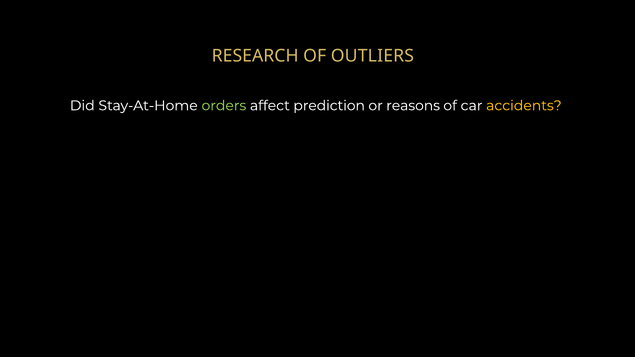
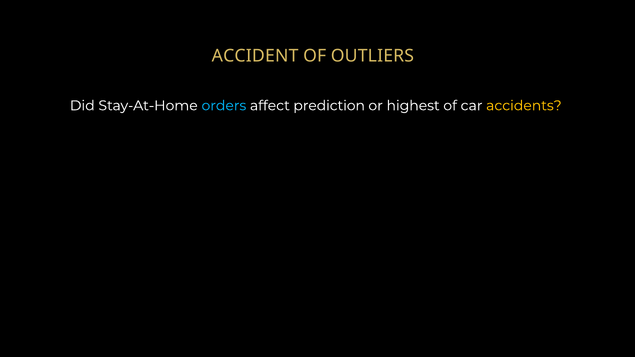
RESEARCH: RESEARCH -> ACCIDENT
orders colour: light green -> light blue
reasons: reasons -> highest
